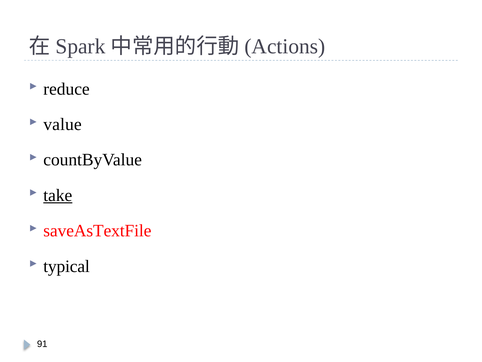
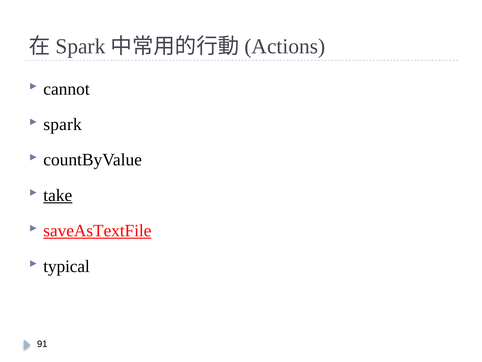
reduce: reduce -> cannot
value at (63, 124): value -> spark
saveAsTextFile underline: none -> present
